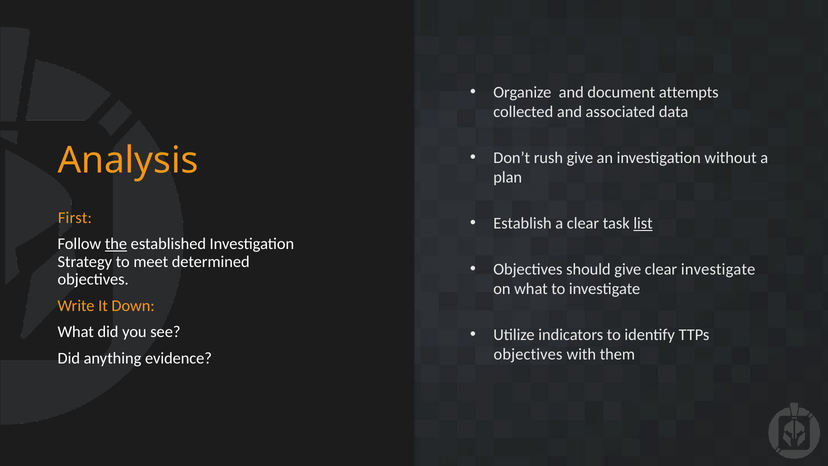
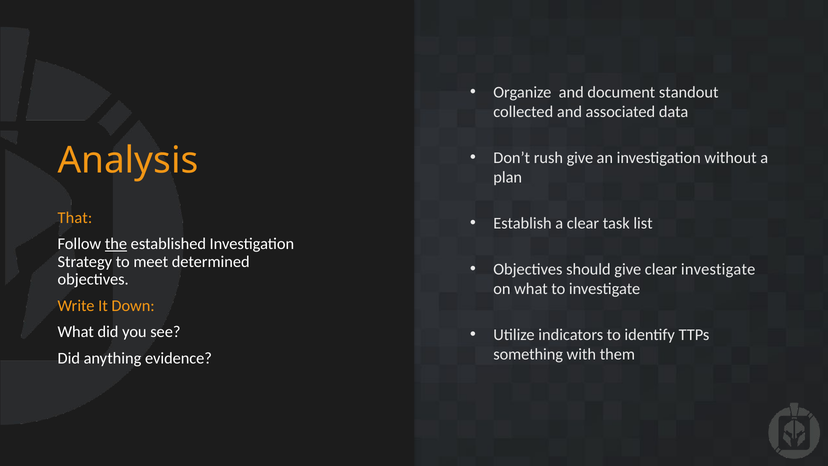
attempts: attempts -> standout
First: First -> That
list underline: present -> none
objectives at (528, 354): objectives -> something
